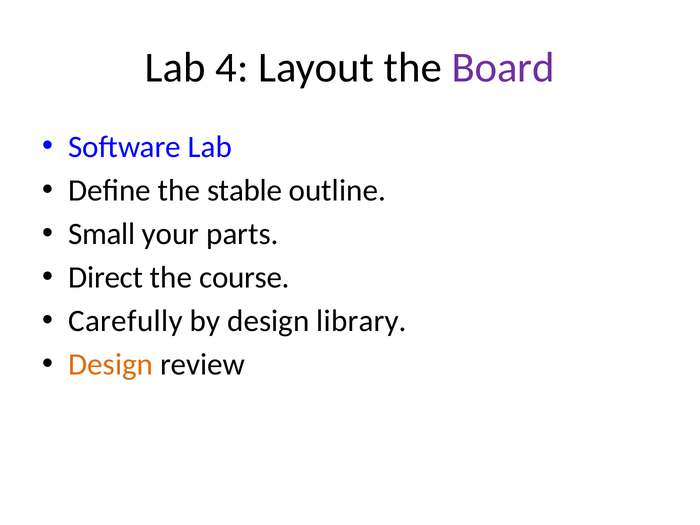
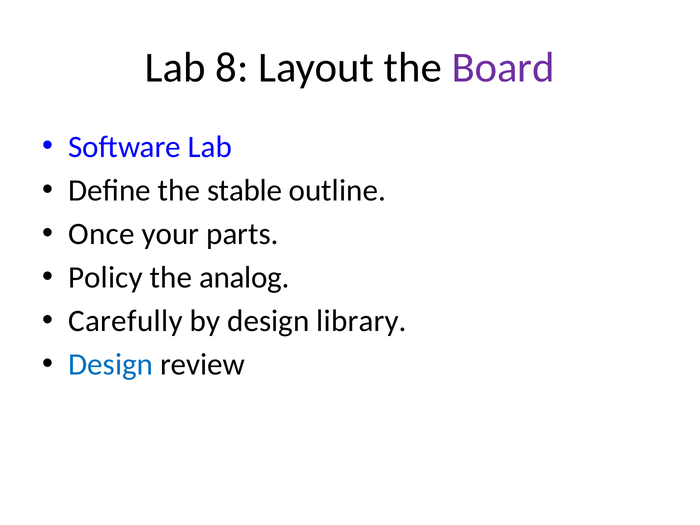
4: 4 -> 8
Small: Small -> Once
Direct: Direct -> Policy
course: course -> analog
Design at (111, 365) colour: orange -> blue
